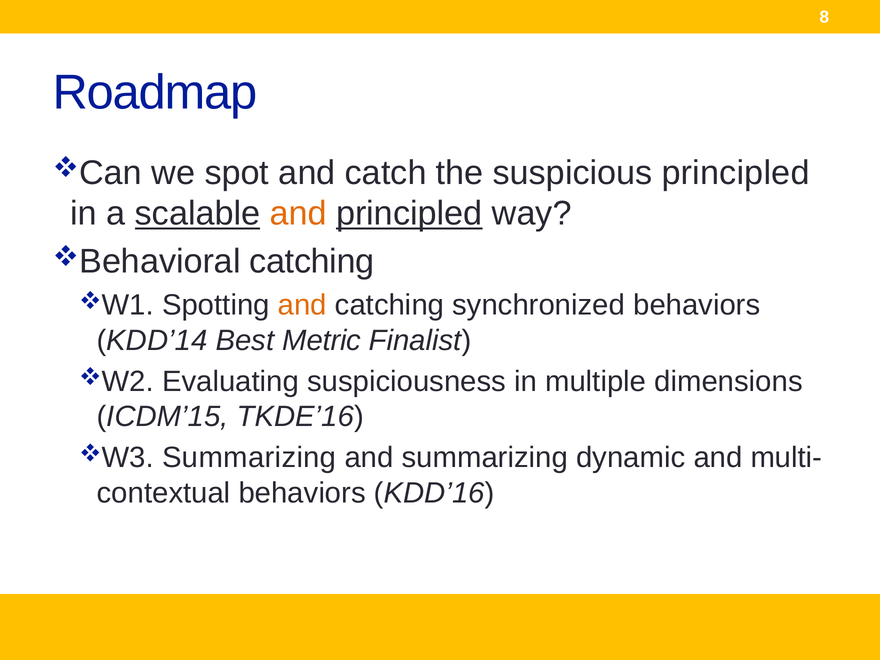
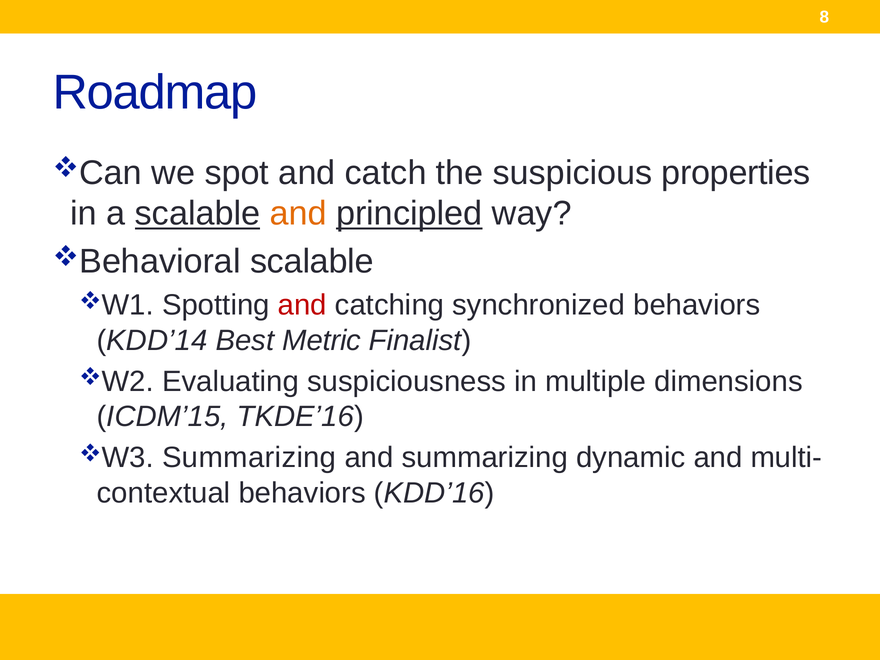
suspicious principled: principled -> properties
catching at (312, 262): catching -> scalable
and at (302, 305) colour: orange -> red
